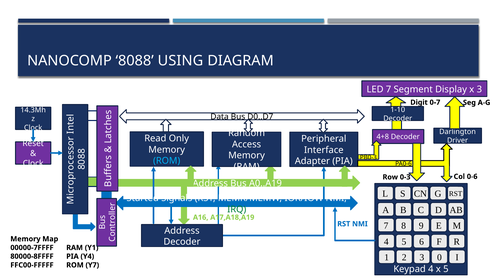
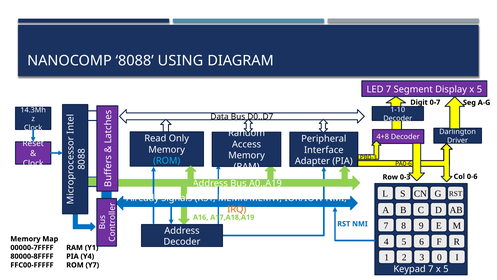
Display x 3: 3 -> 5
Started: Started -> Already
IRQ colour: green -> orange
Keypad 4: 4 -> 7
